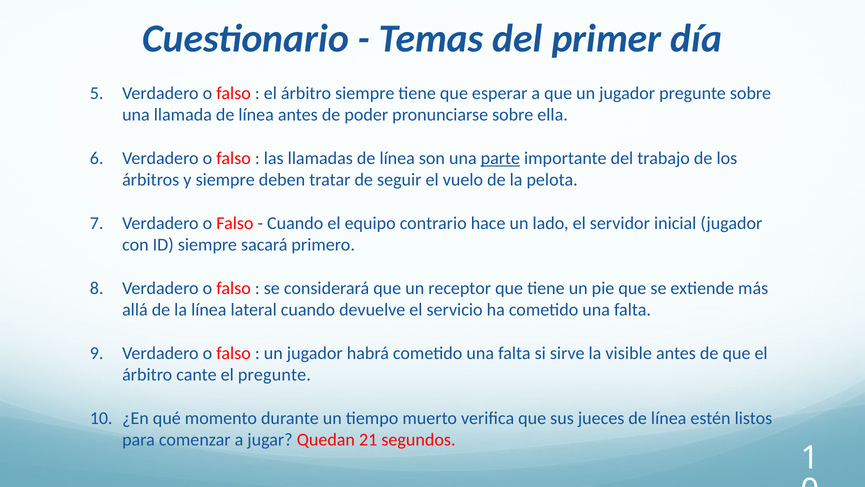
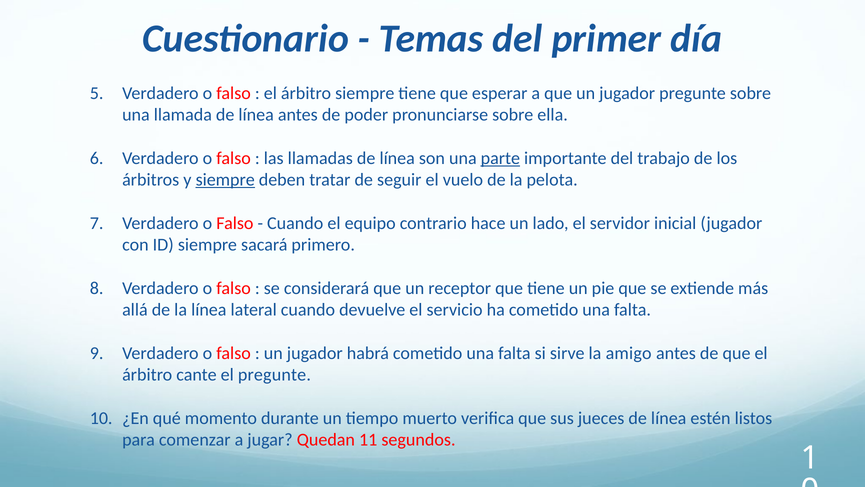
siempre at (225, 180) underline: none -> present
visible: visible -> amigo
21: 21 -> 11
